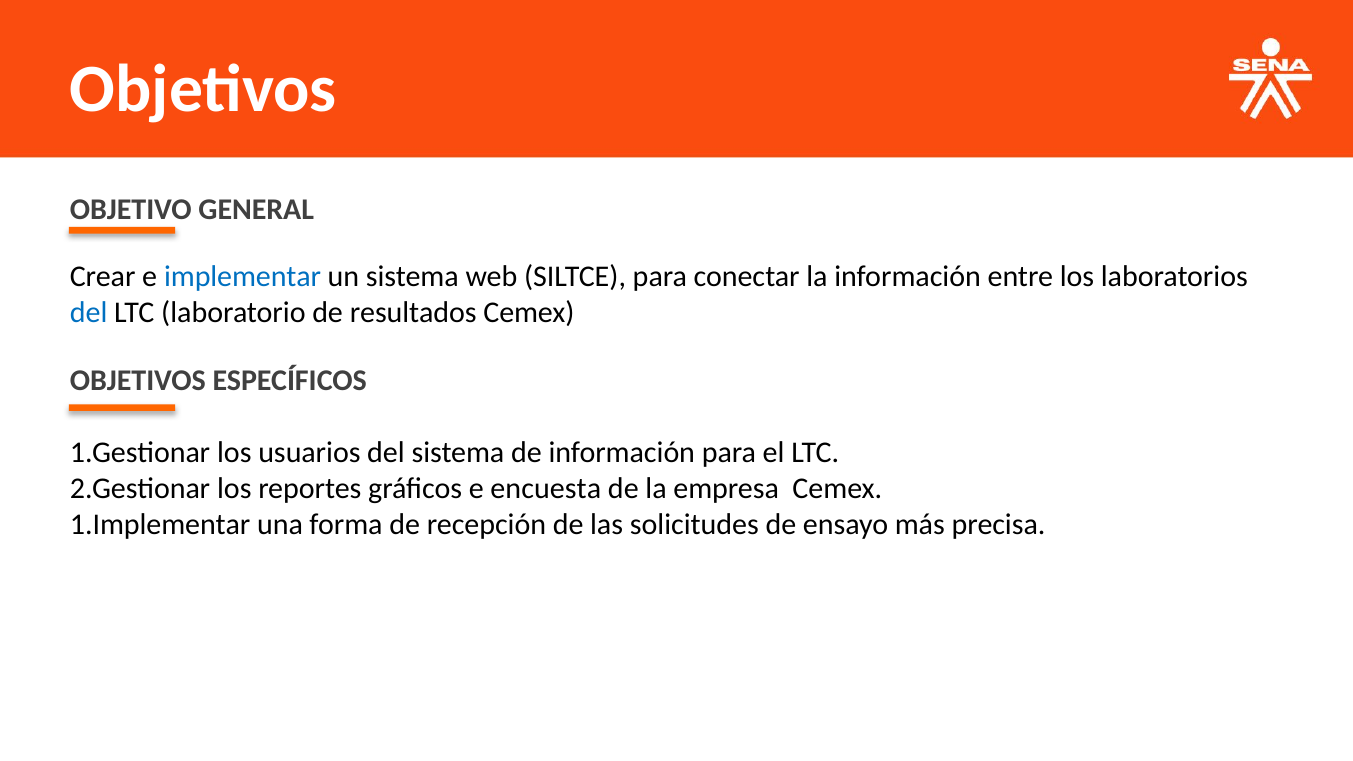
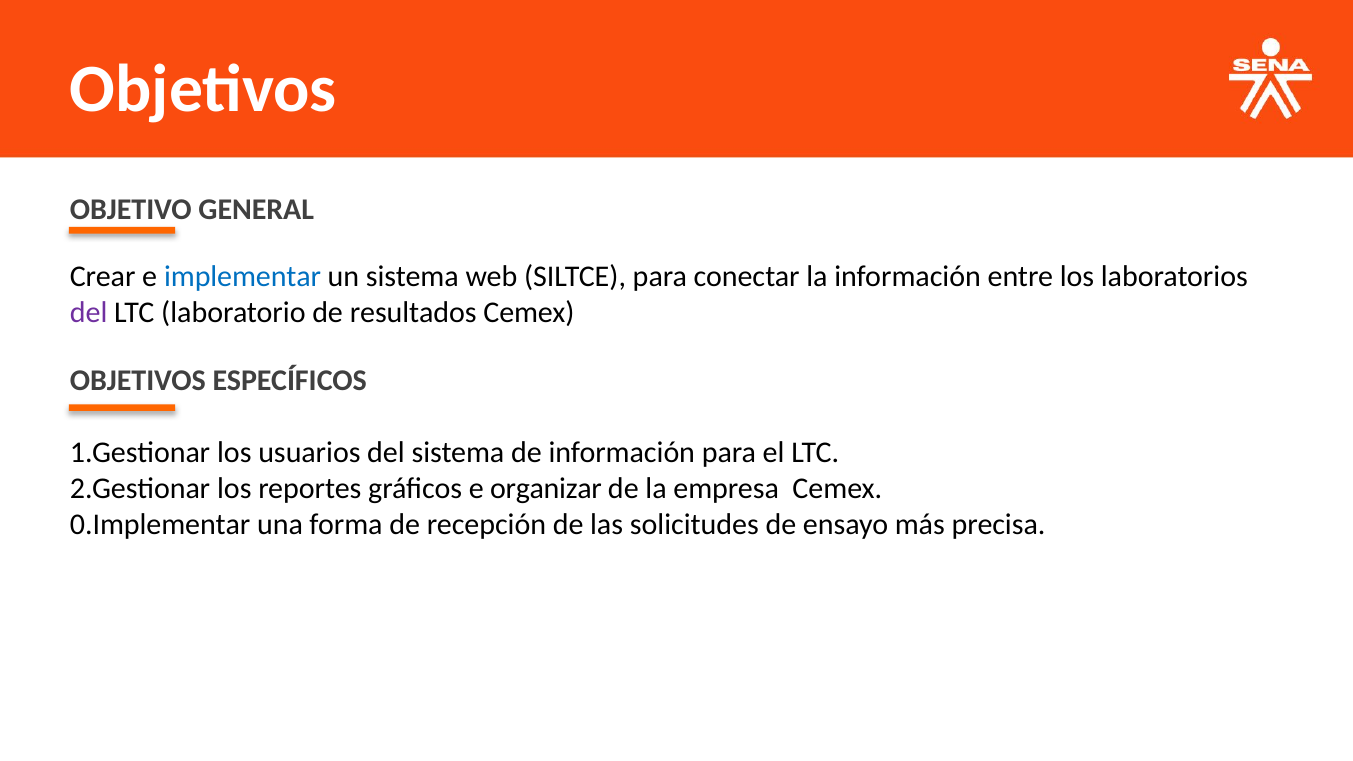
del at (89, 312) colour: blue -> purple
encuesta: encuesta -> organizar
1.Implementar: 1.Implementar -> 0.Implementar
